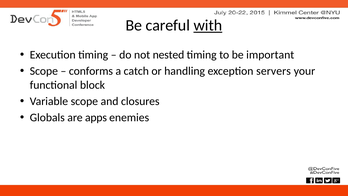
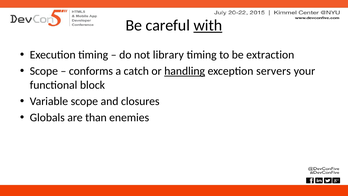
nested: nested -> library
important: important -> extraction
handling underline: none -> present
apps: apps -> than
